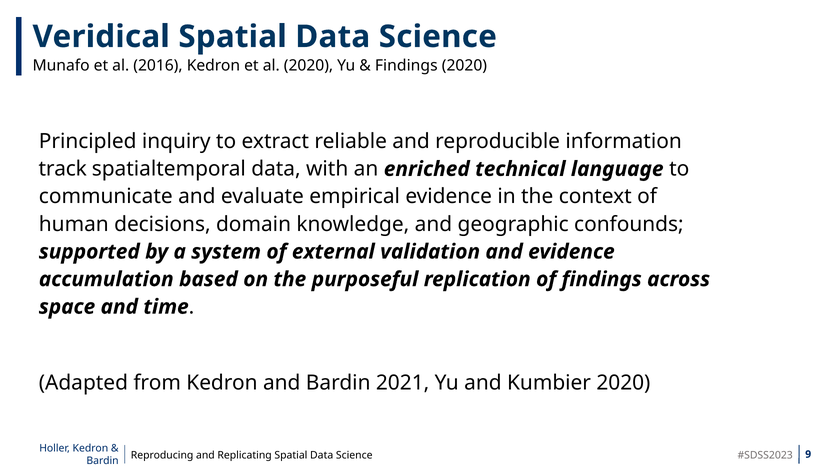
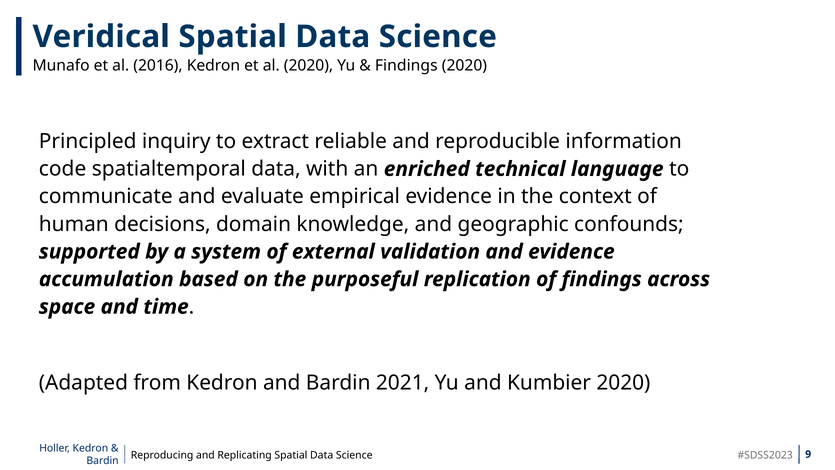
track: track -> code
